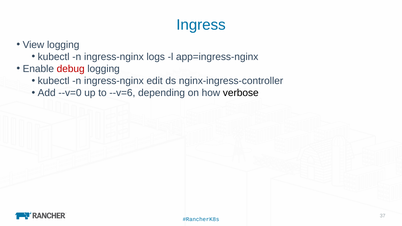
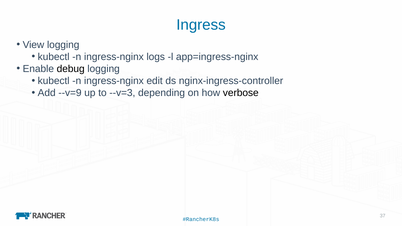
debug colour: red -> black
--v=0: --v=0 -> --v=9
--v=6: --v=6 -> --v=3
